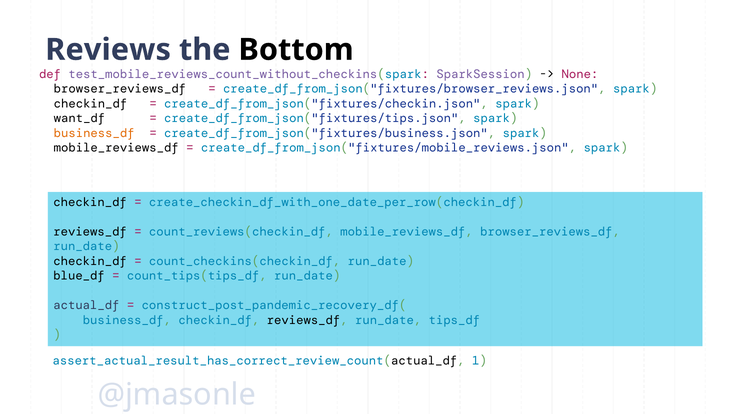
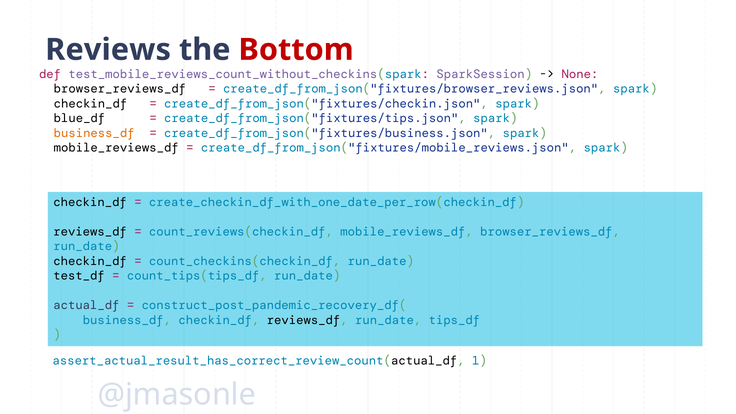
Bottom colour: black -> red
want_df: want_df -> blue_df
blue_df: blue_df -> test_df
